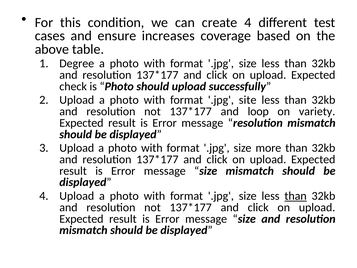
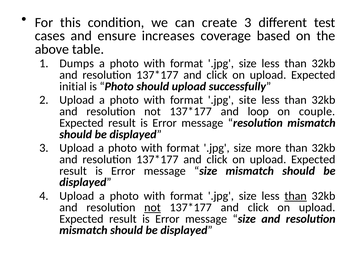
create 4: 4 -> 3
Degree: Degree -> Dumps
check: check -> initial
variety: variety -> couple
not at (153, 207) underline: none -> present
